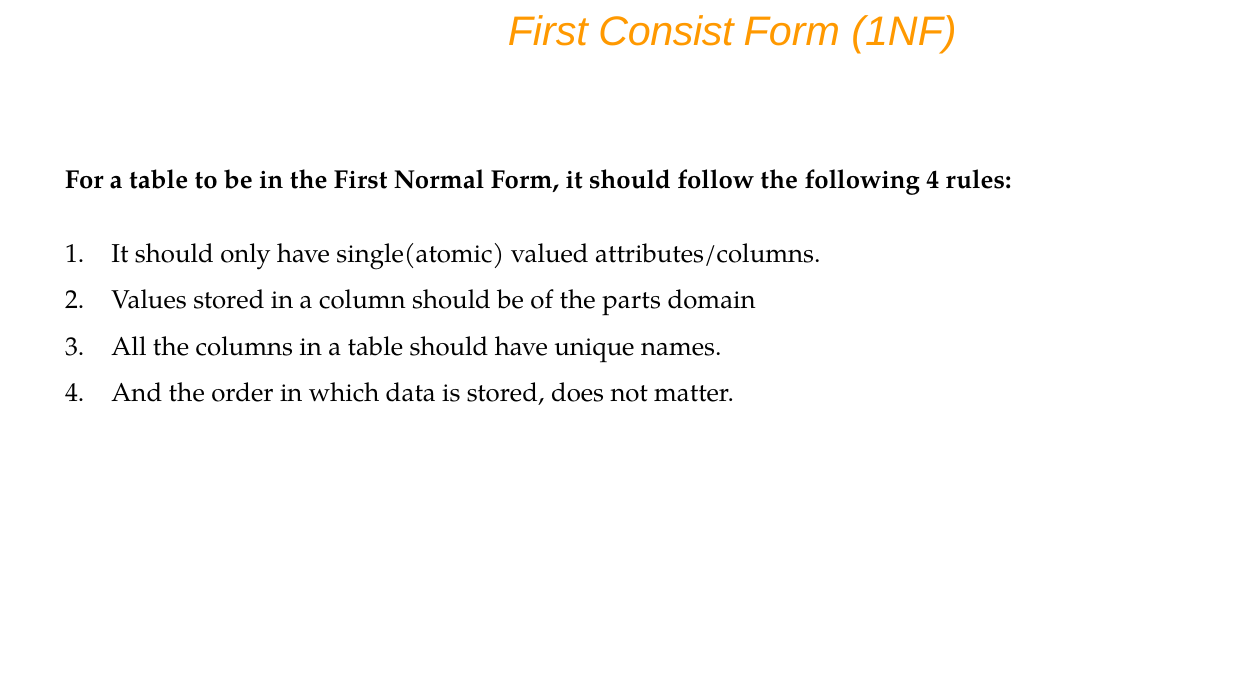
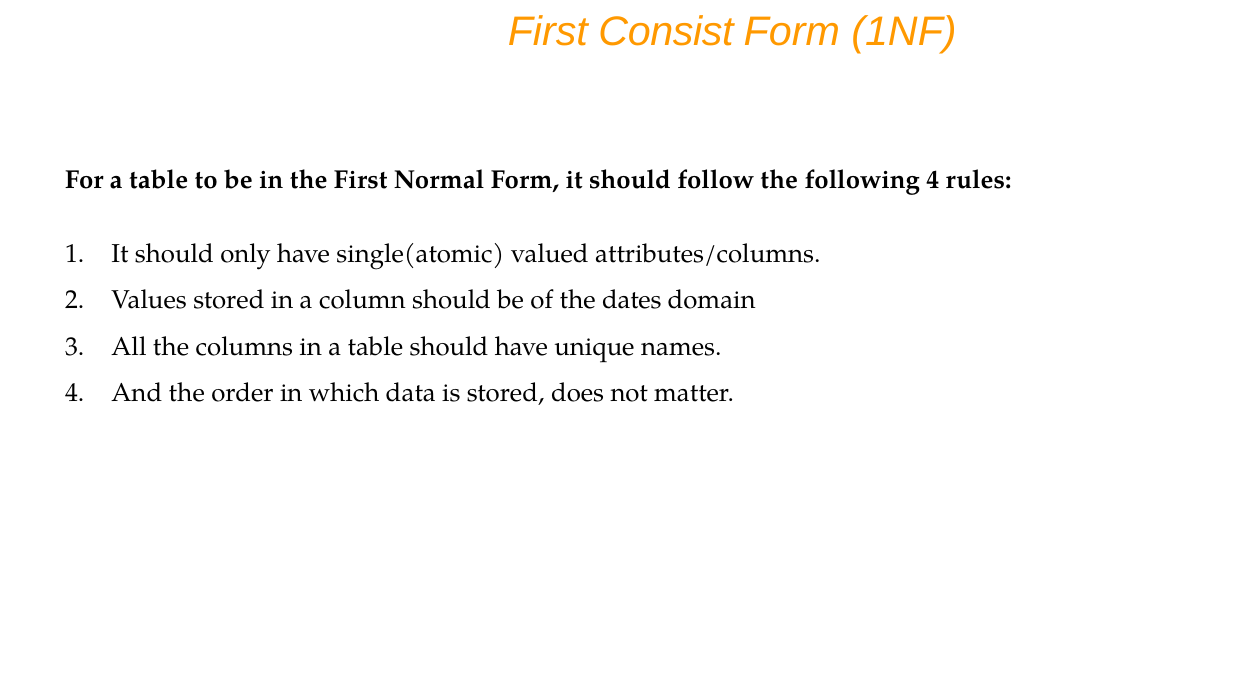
parts: parts -> dates
